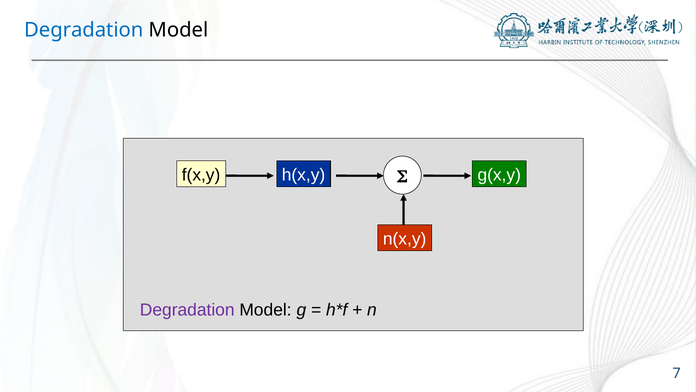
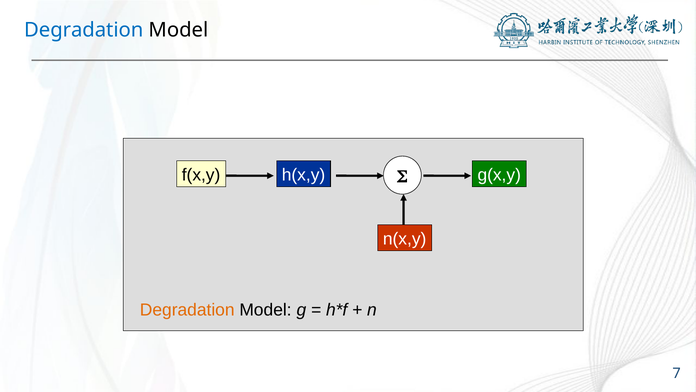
Degradation at (187, 310) colour: purple -> orange
